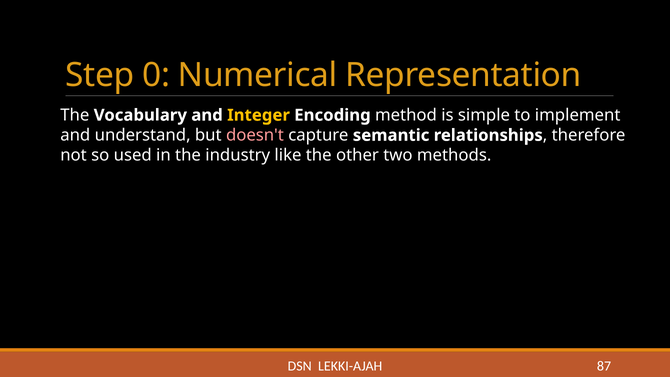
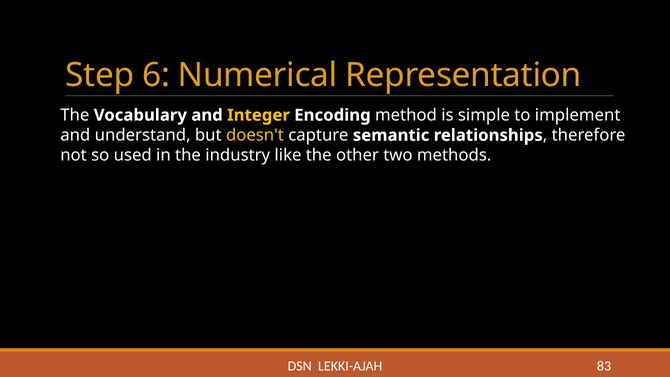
0: 0 -> 6
doesn't colour: pink -> yellow
87: 87 -> 83
